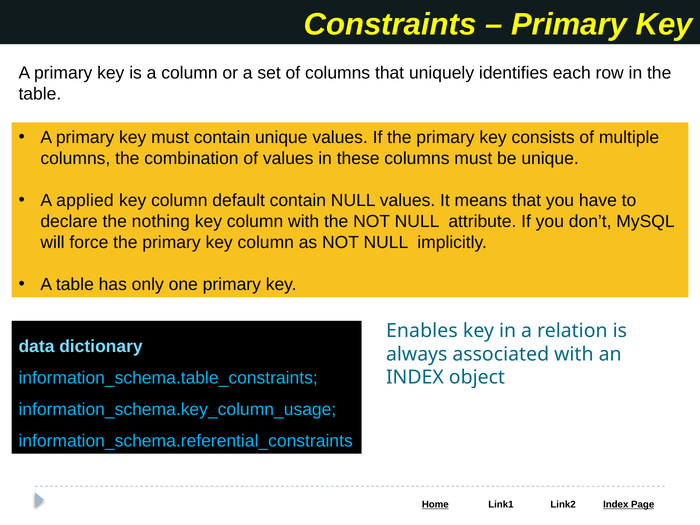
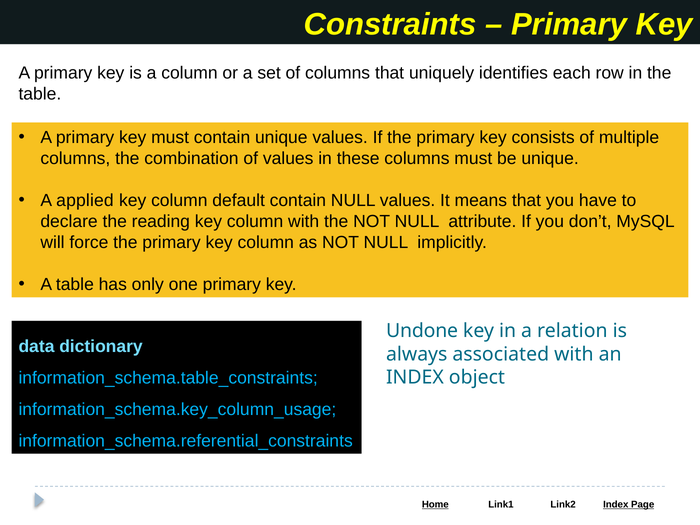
nothing: nothing -> reading
Enables: Enables -> Undone
